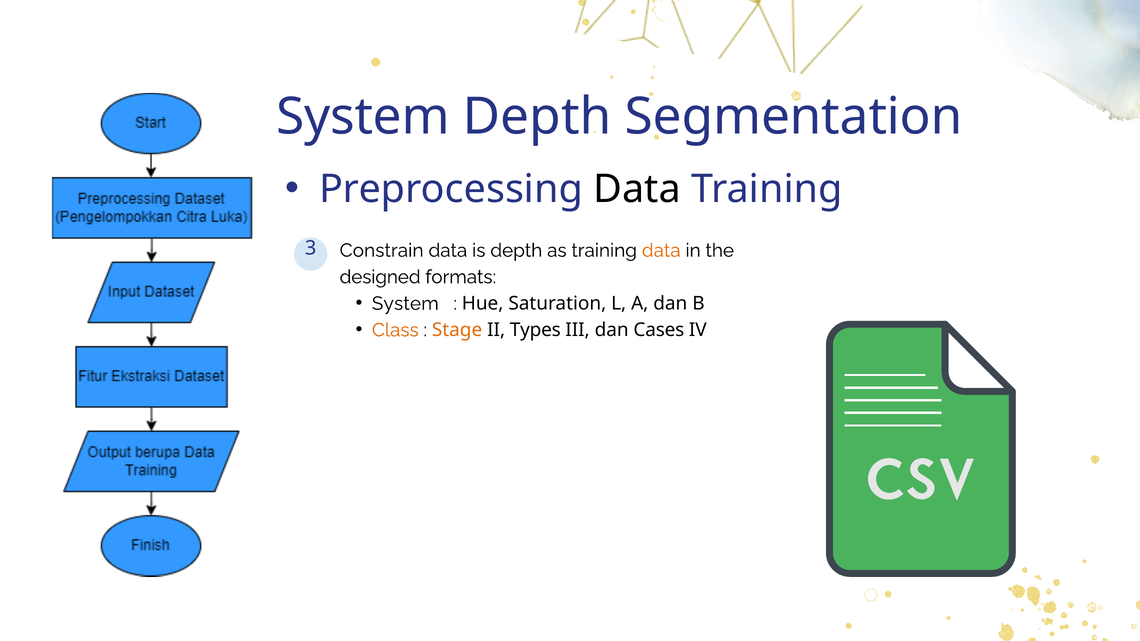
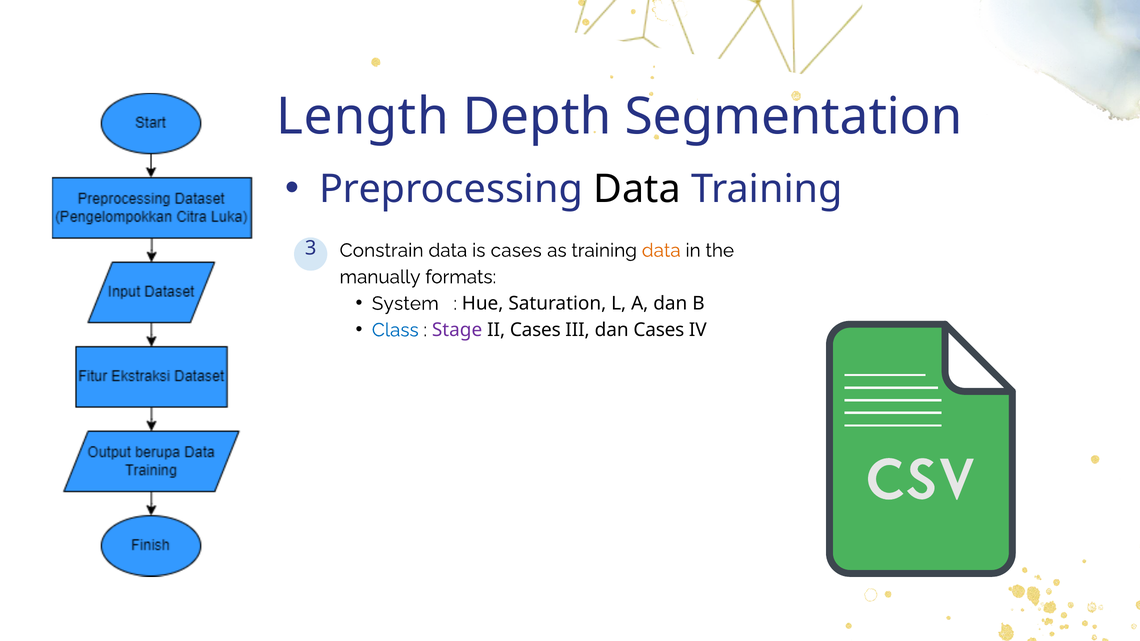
System at (363, 117): System -> Length
is depth: depth -> cases
designed: designed -> manually
Class colour: orange -> blue
Stage colour: orange -> purple
II Types: Types -> Cases
